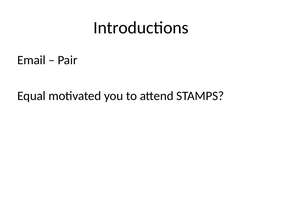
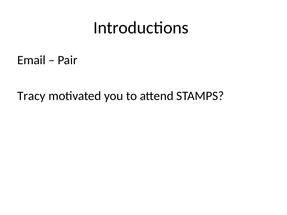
Equal: Equal -> Tracy
